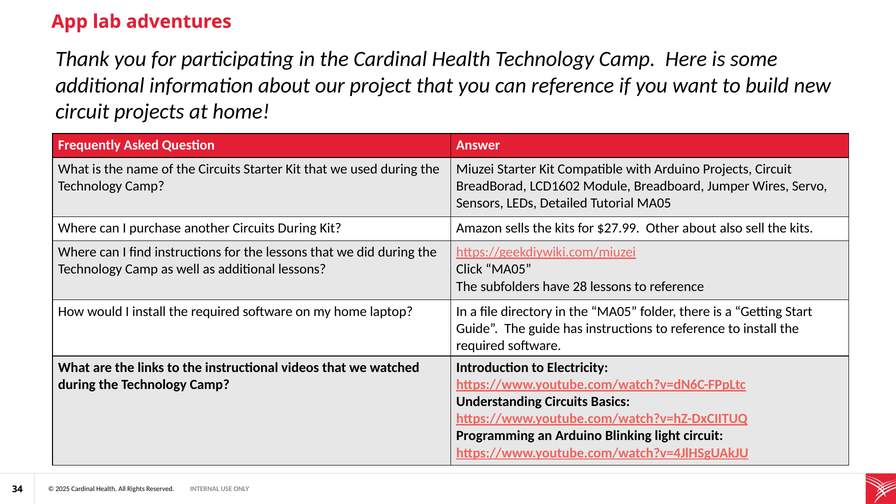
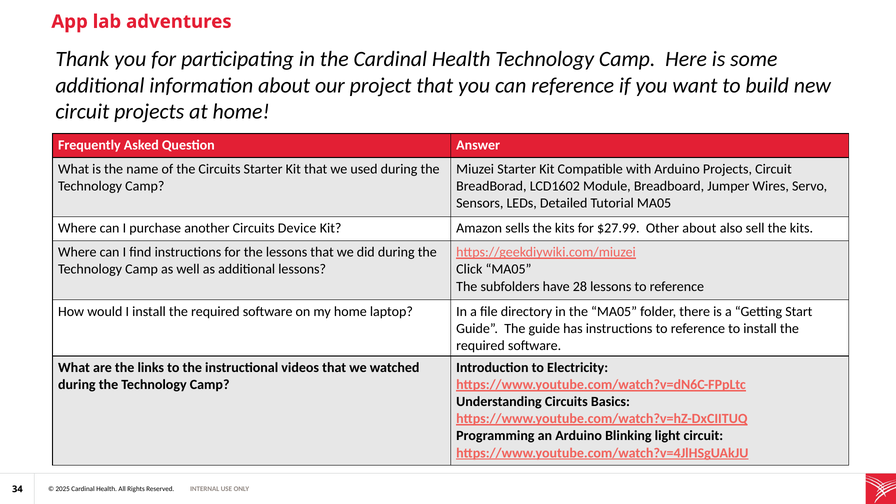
Circuits During: During -> Device
